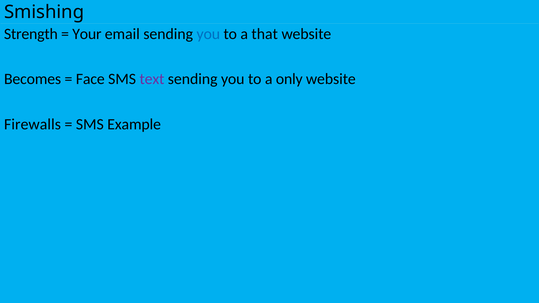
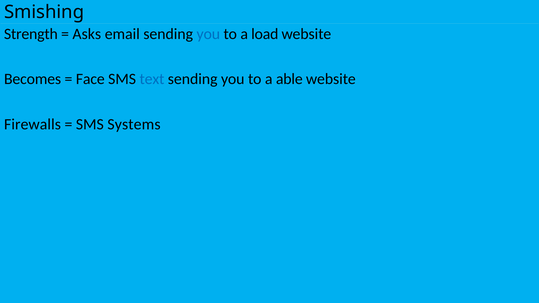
Your: Your -> Asks
that: that -> load
text colour: purple -> blue
only: only -> able
Example: Example -> Systems
